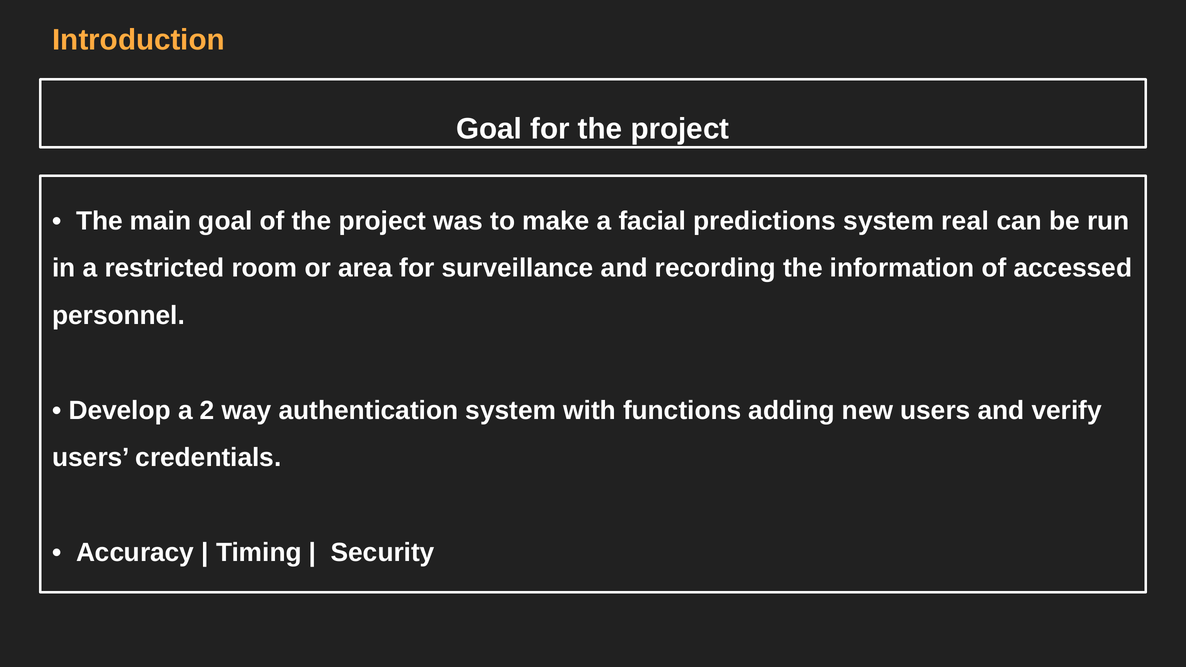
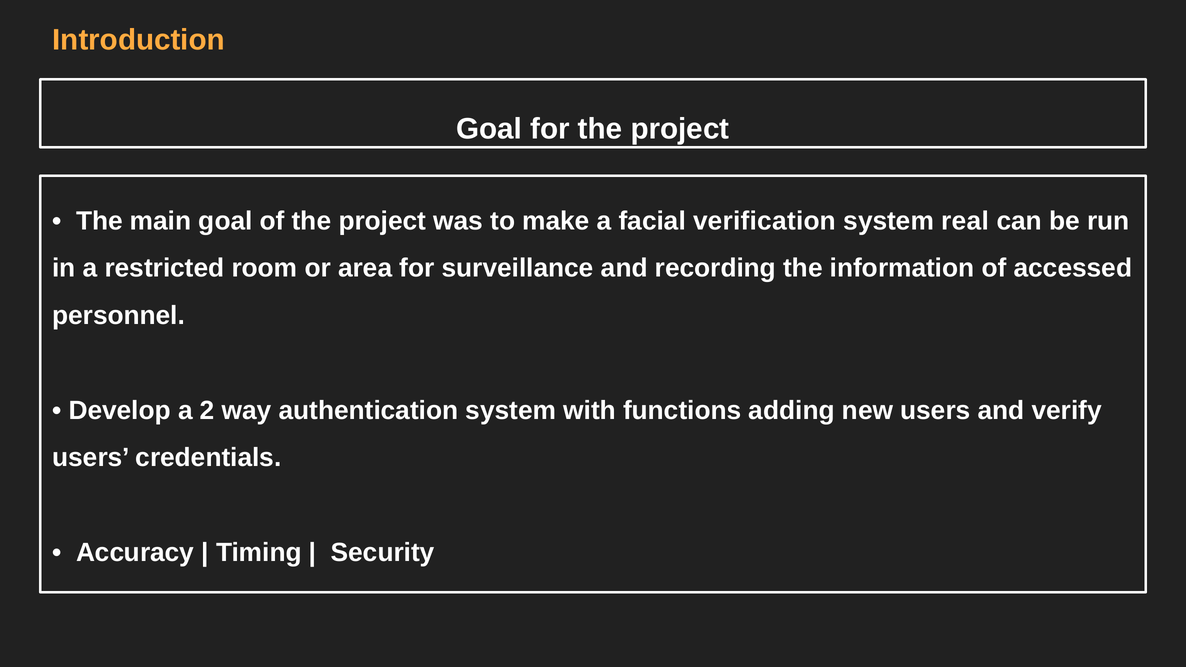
predictions: predictions -> verification
